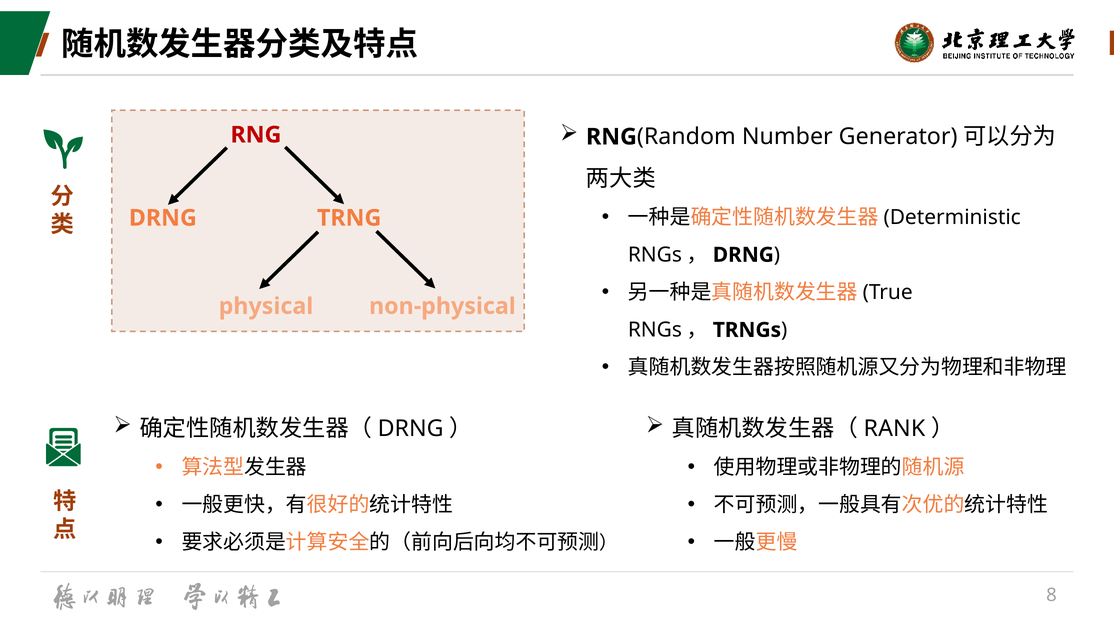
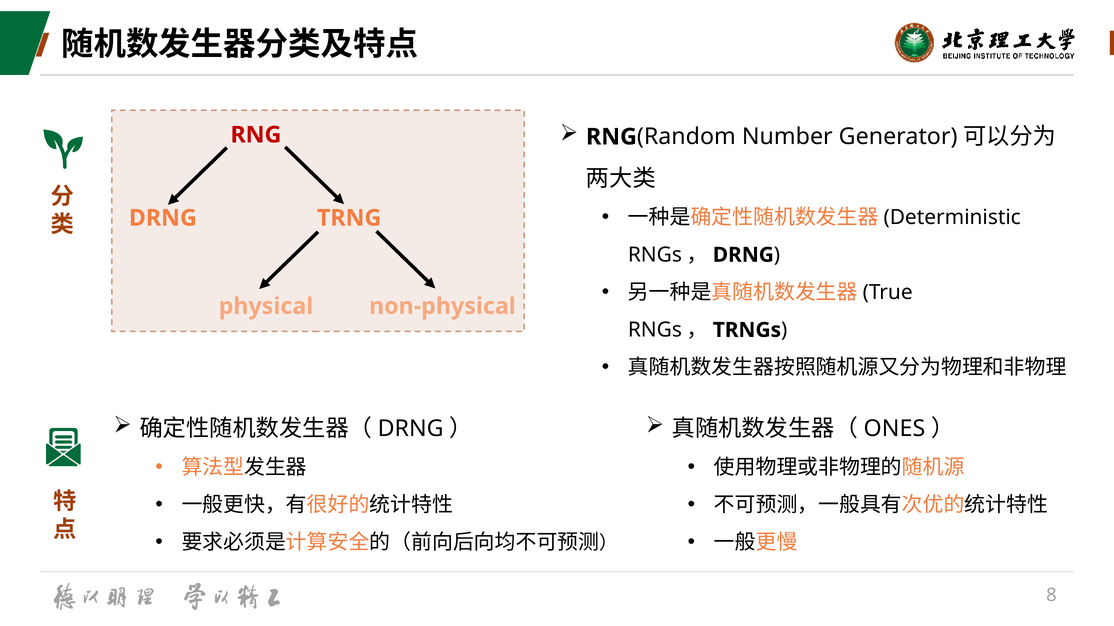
RANK: RANK -> ONES
